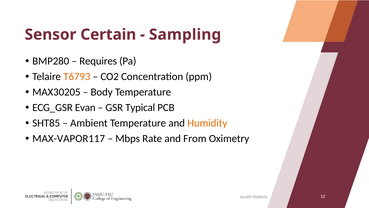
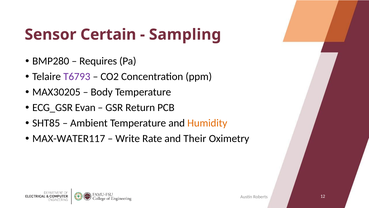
T6793 colour: orange -> purple
Typical: Typical -> Return
MAX-VAPOR117: MAX-VAPOR117 -> MAX-WATER117
Mbps: Mbps -> Write
From: From -> Their
